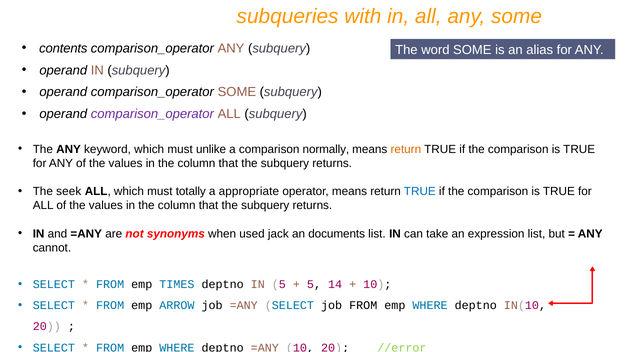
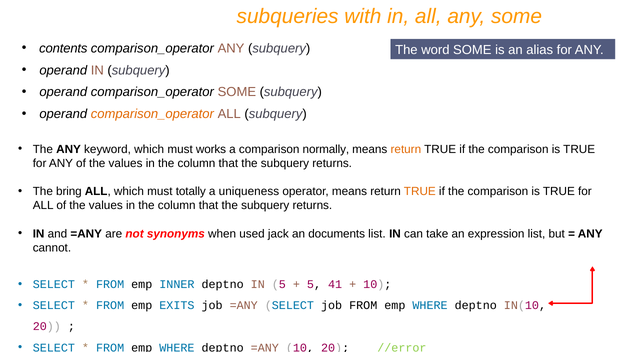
comparison_operator at (152, 114) colour: purple -> orange
unlike: unlike -> works
seek: seek -> bring
appropriate: appropriate -> uniqueness
TRUE at (420, 191) colour: blue -> orange
TIMES: TIMES -> INNER
14: 14 -> 41
ARROW: ARROW -> EXITS
